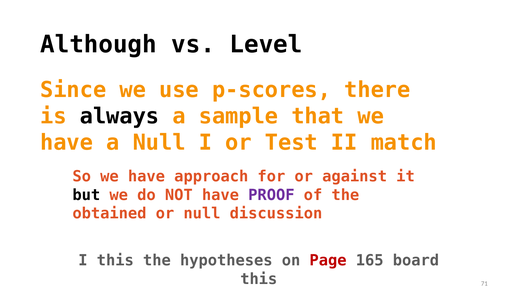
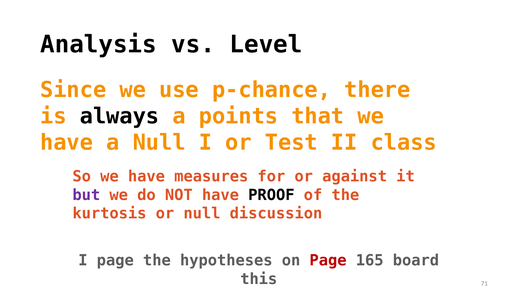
Although: Although -> Analysis
p-scores: p-scores -> p-chance
sample: sample -> points
match: match -> class
approach: approach -> measures
but colour: black -> purple
PROOF colour: purple -> black
obtained: obtained -> kurtosis
I this: this -> page
